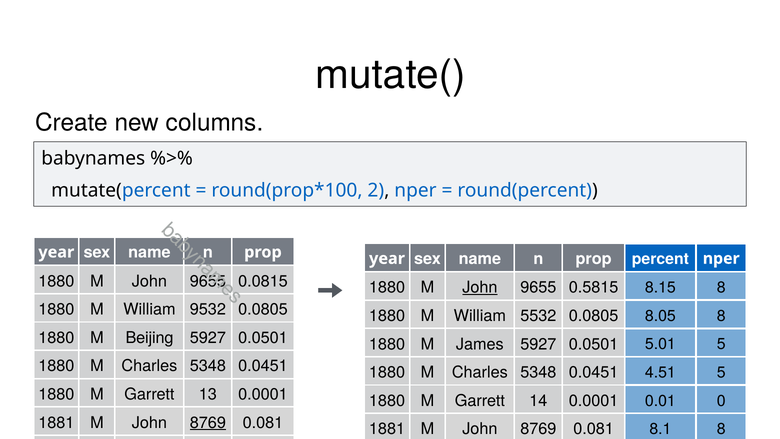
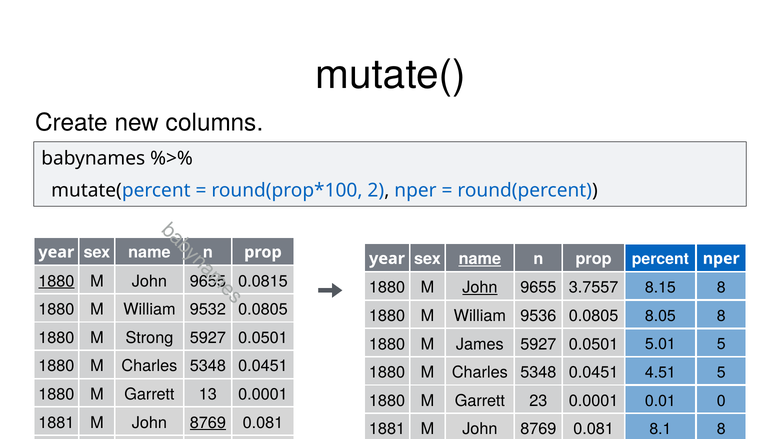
name at (480, 259) underline: none -> present
1880 at (56, 281) underline: none -> present
0.5815: 0.5815 -> 3.7557
5532: 5532 -> 9536
Beijing: Beijing -> Strong
14: 14 -> 23
